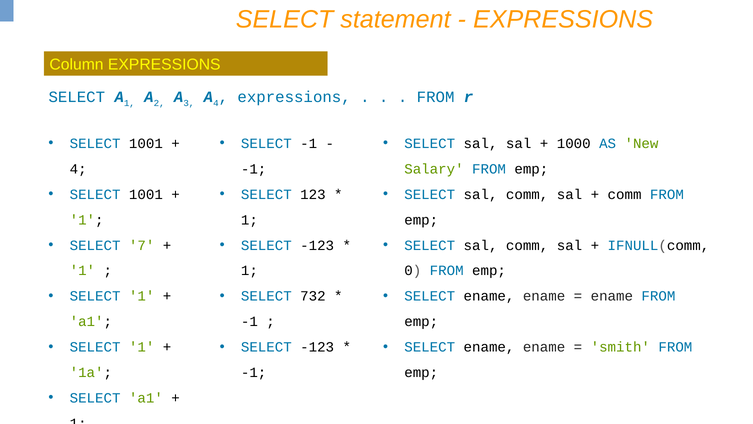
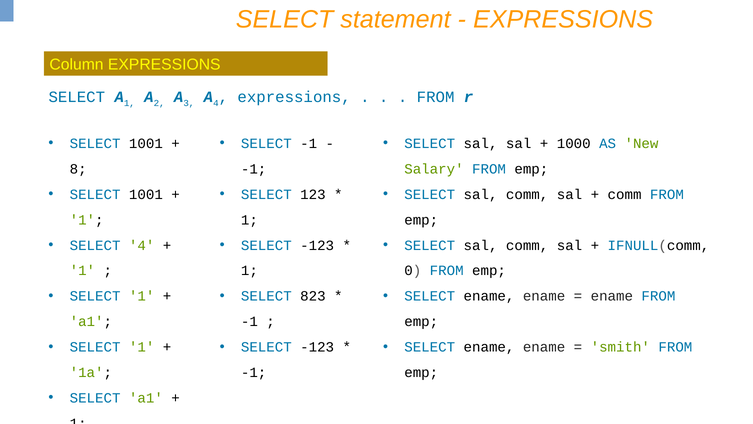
4 at (78, 169): 4 -> 8
SELECT 7: 7 -> 4
732: 732 -> 823
